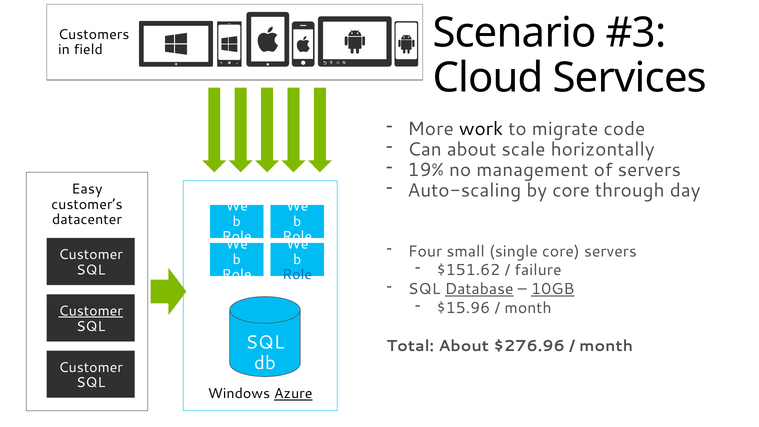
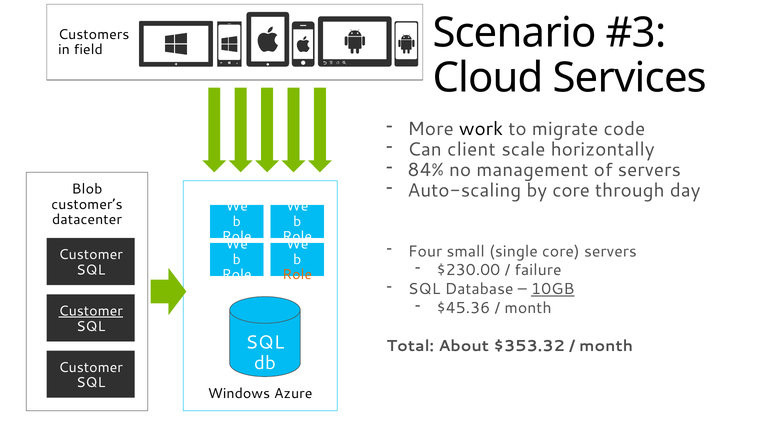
Can about: about -> client
19%: 19% -> 84%
Easy: Easy -> Blob
$151.62: $151.62 -> $230.00
Role at (297, 275) colour: blue -> orange
Database underline: present -> none
$15.96: $15.96 -> $45.36
$276.96: $276.96 -> $353.32
Azure underline: present -> none
